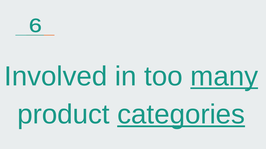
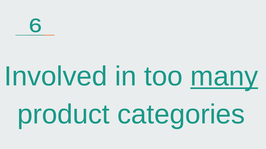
categories underline: present -> none
